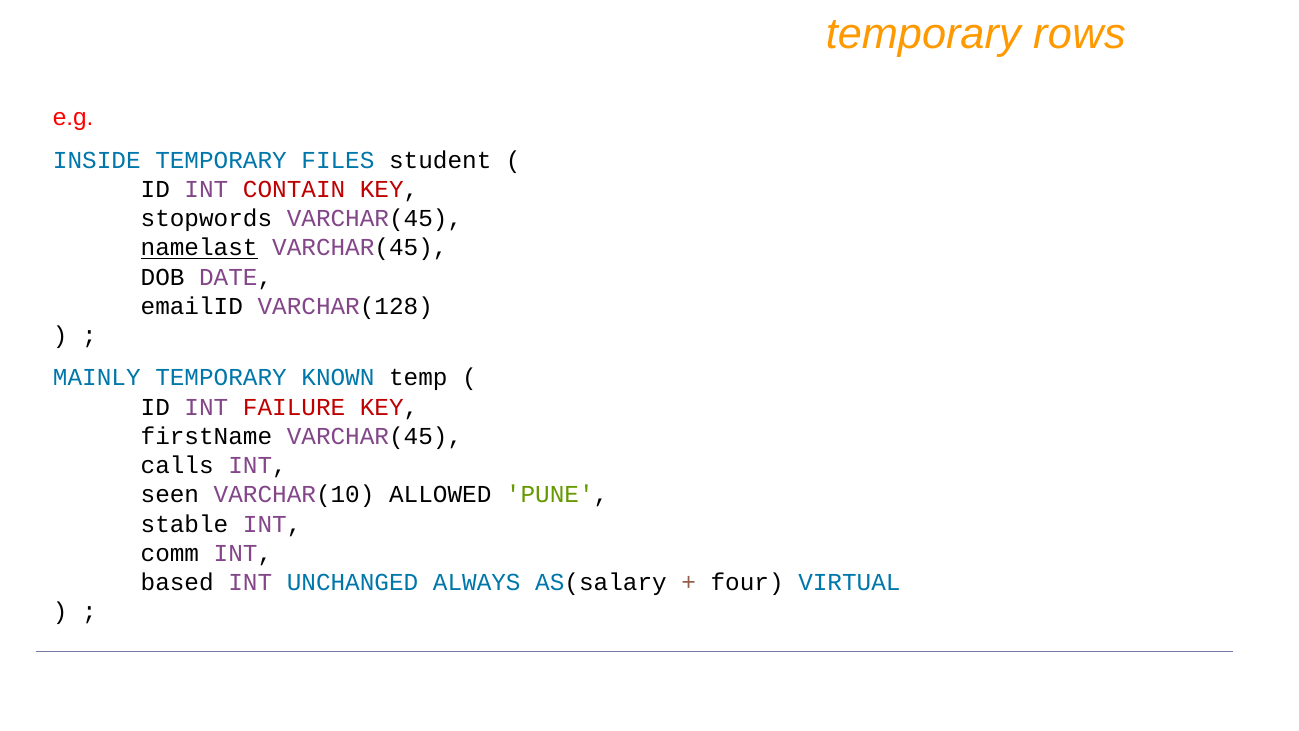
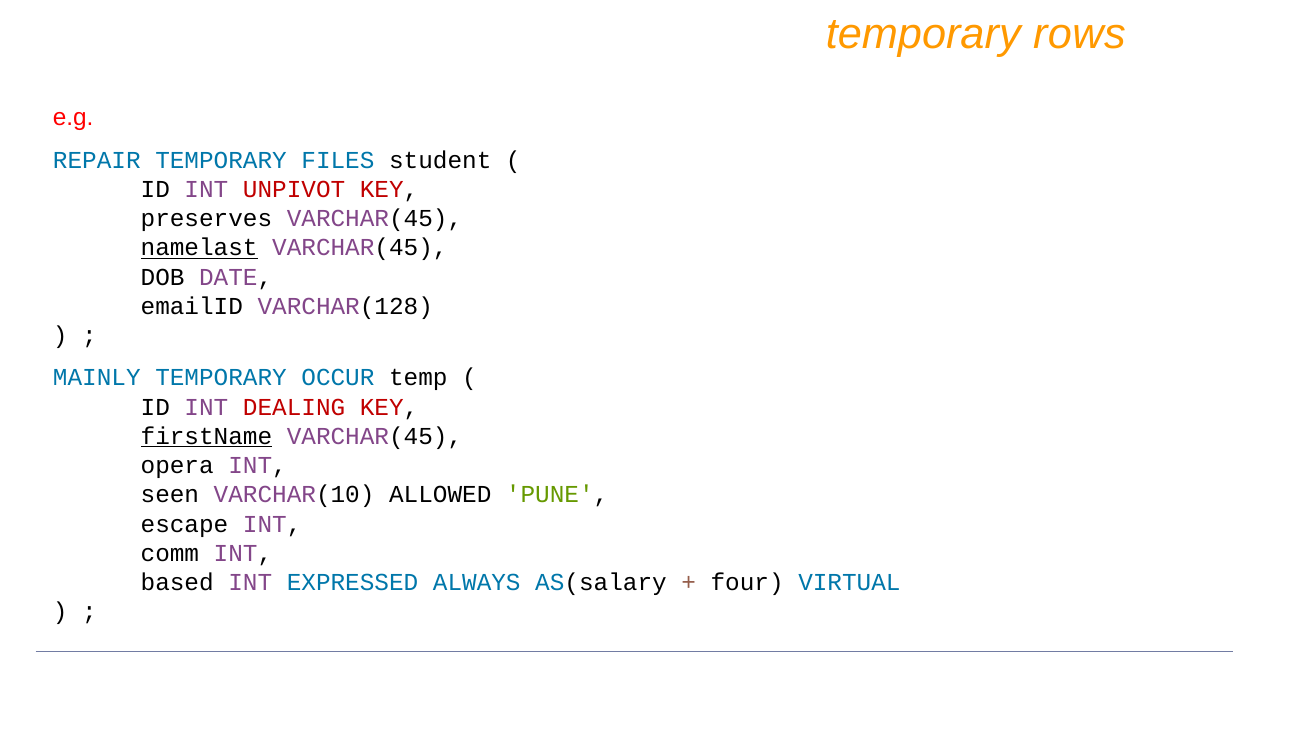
INSIDE: INSIDE -> REPAIR
CONTAIN: CONTAIN -> UNPIVOT
stopwords: stopwords -> preserves
KNOWN: KNOWN -> OCCUR
FAILURE: FAILURE -> DEALING
firstName underline: none -> present
calls: calls -> opera
stable: stable -> escape
UNCHANGED: UNCHANGED -> EXPRESSED
